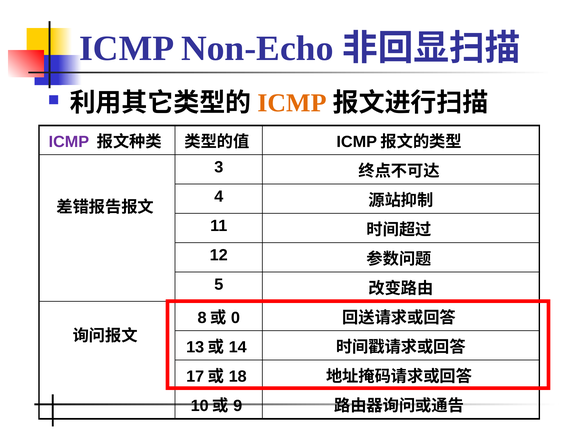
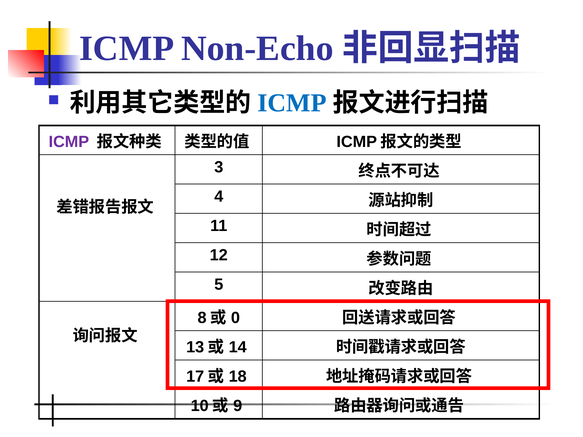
ICMP at (292, 103) colour: orange -> blue
